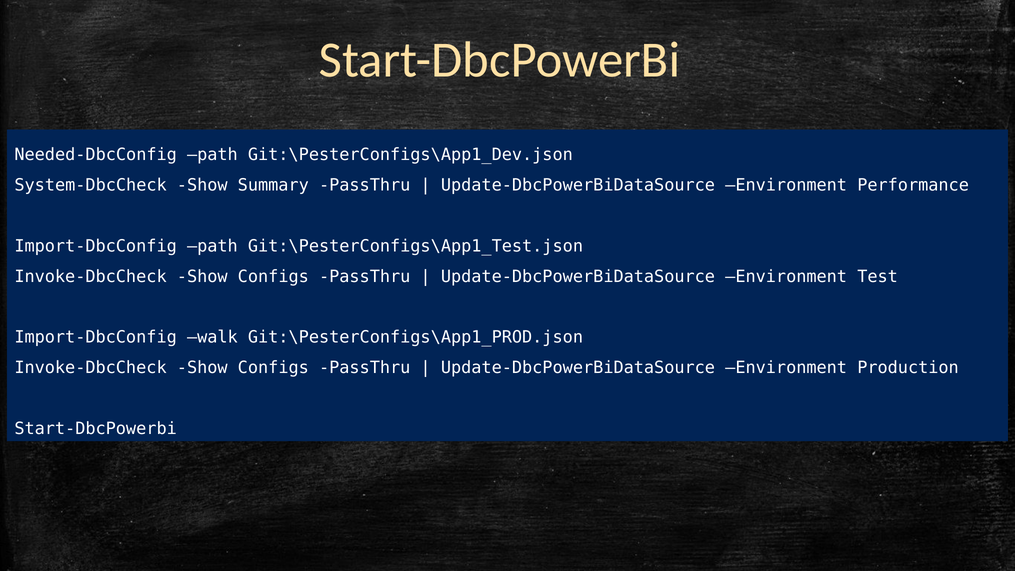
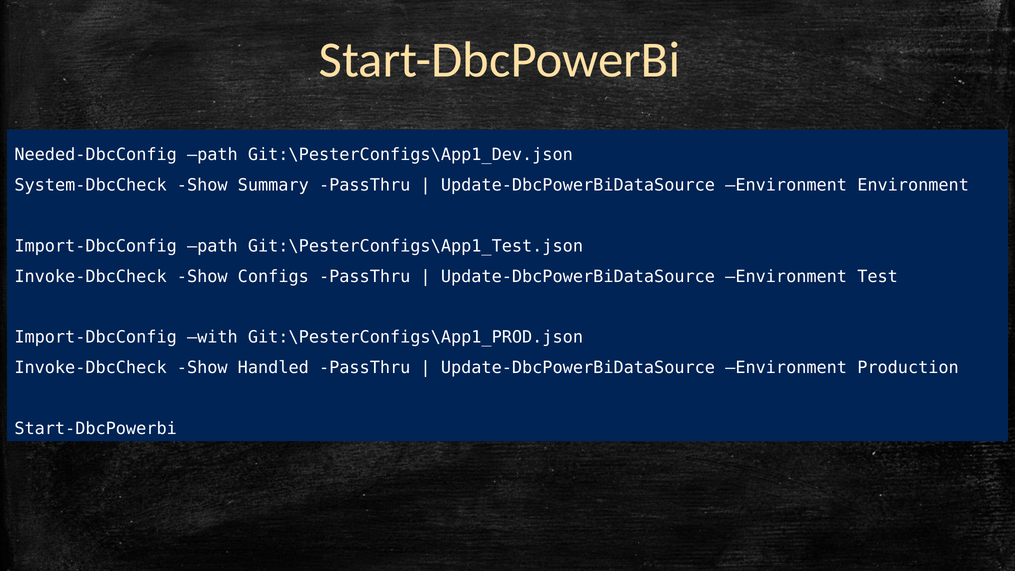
Environment Performance: Performance -> Environment
walk: walk -> with
Configs at (273, 368): Configs -> Handled
